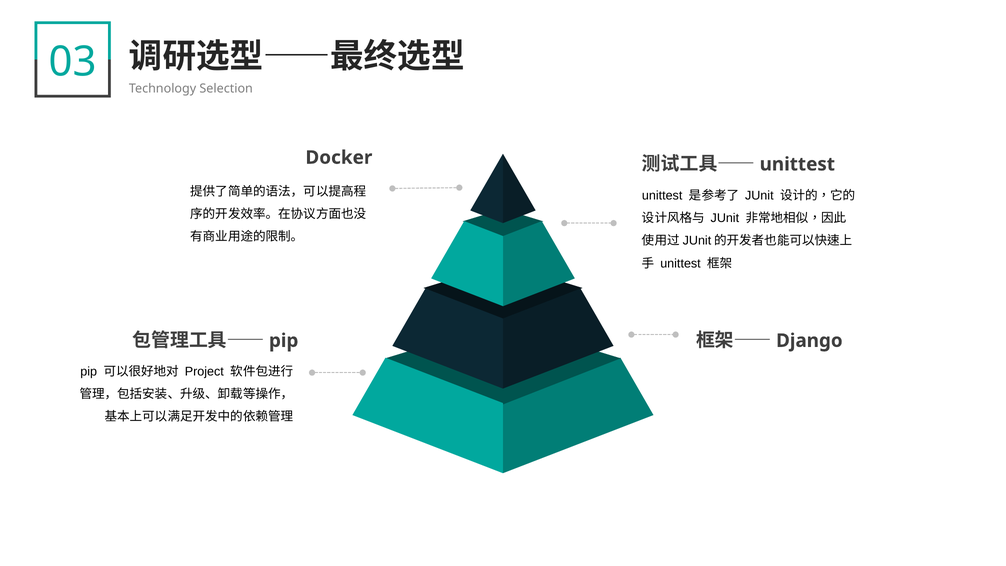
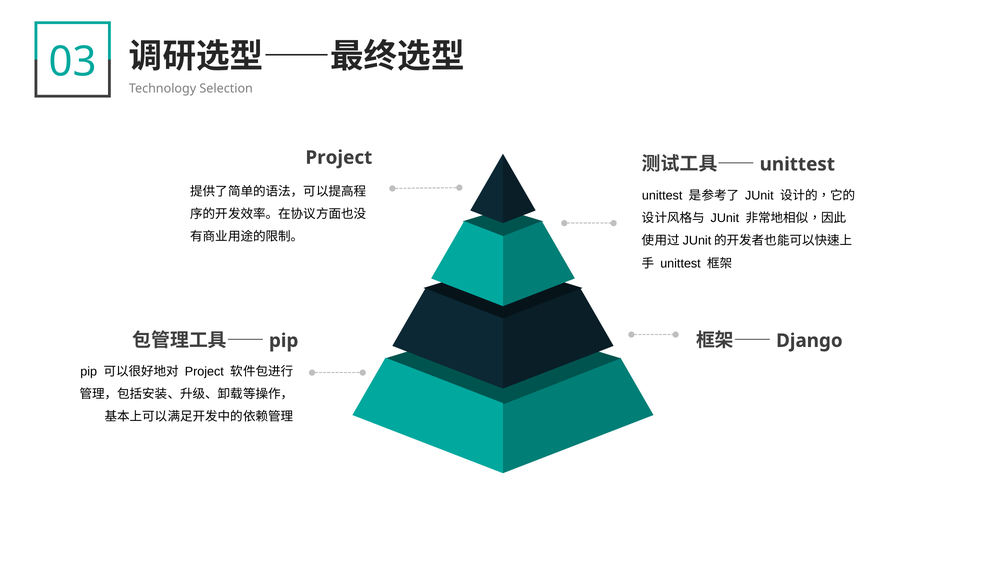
Docker at (339, 158): Docker -> Project
